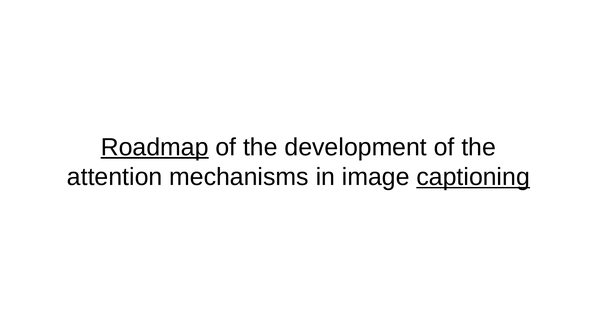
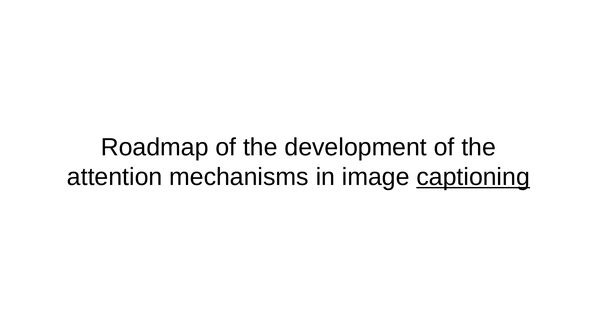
Roadmap underline: present -> none
